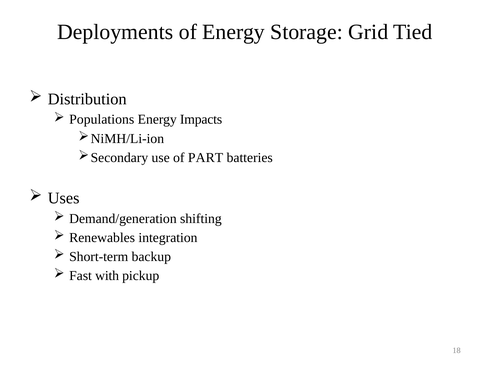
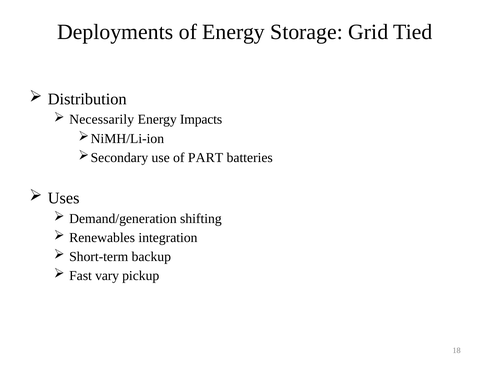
Populations: Populations -> Necessarily
with: with -> vary
